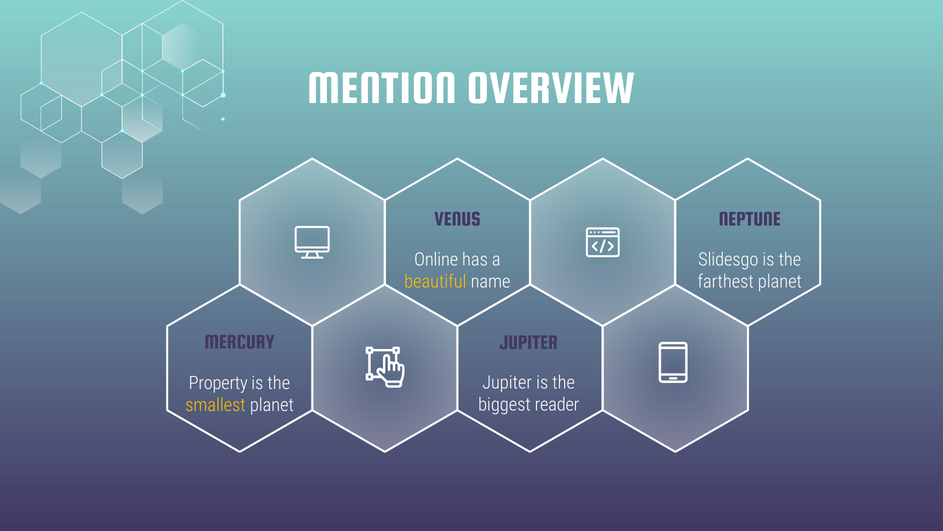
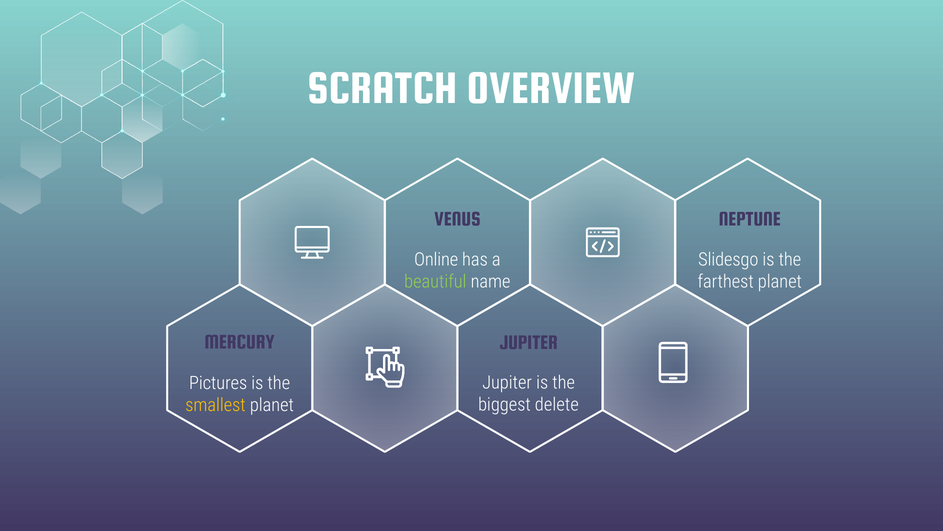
MENTION: MENTION -> SCRATCH
beautiful colour: yellow -> light green
Property: Property -> Pictures
reader: reader -> delete
